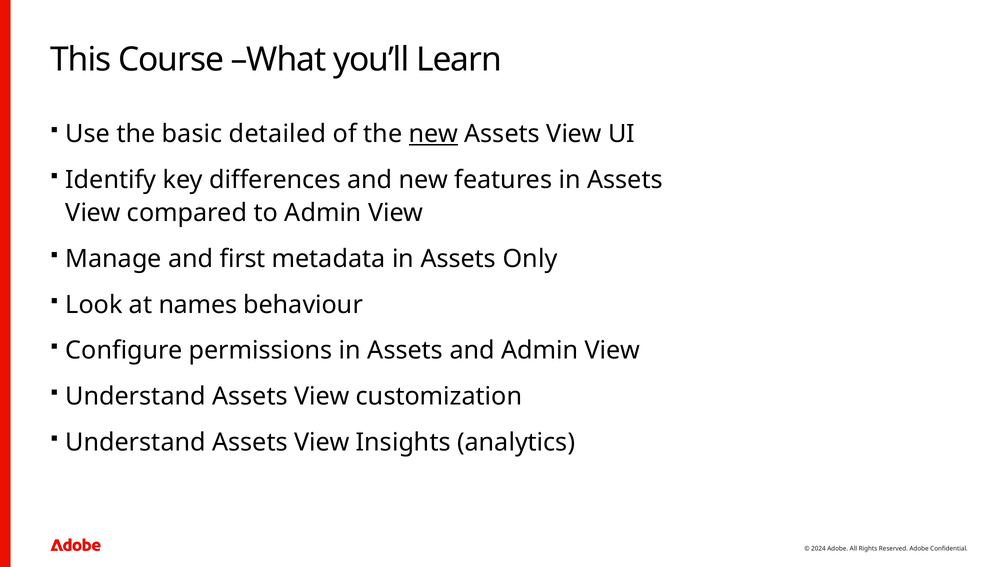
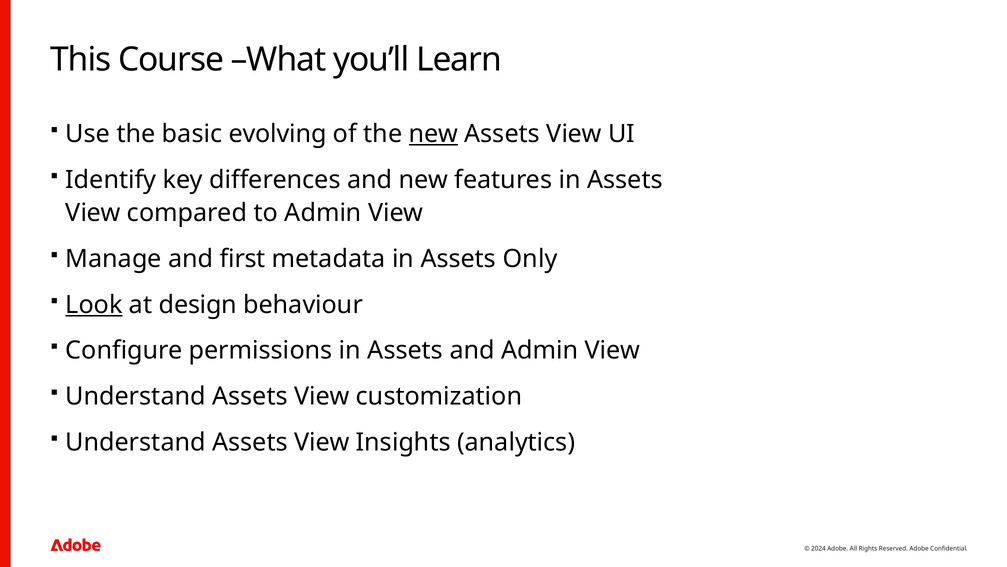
detailed: detailed -> evolving
Look underline: none -> present
names: names -> design
